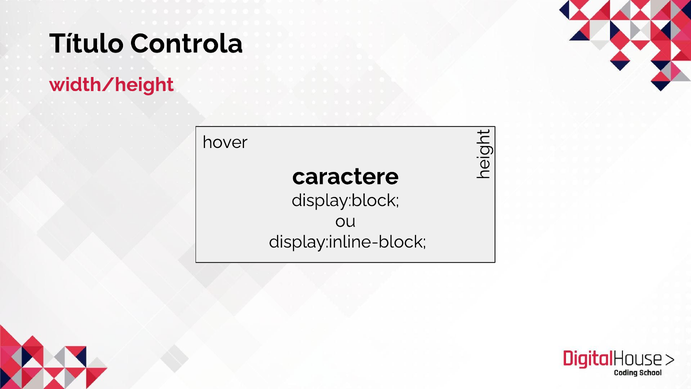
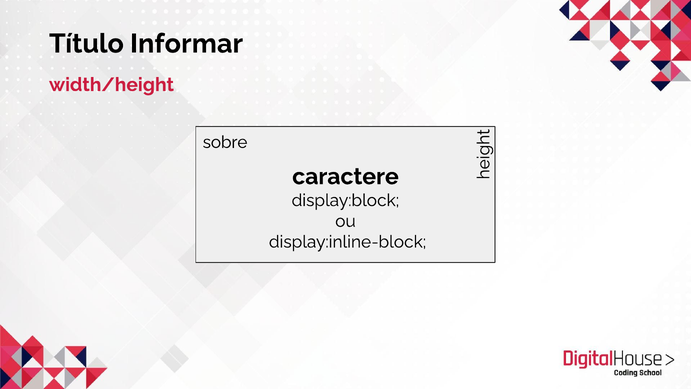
Controla: Controla -> Informar
hover: hover -> sobre
